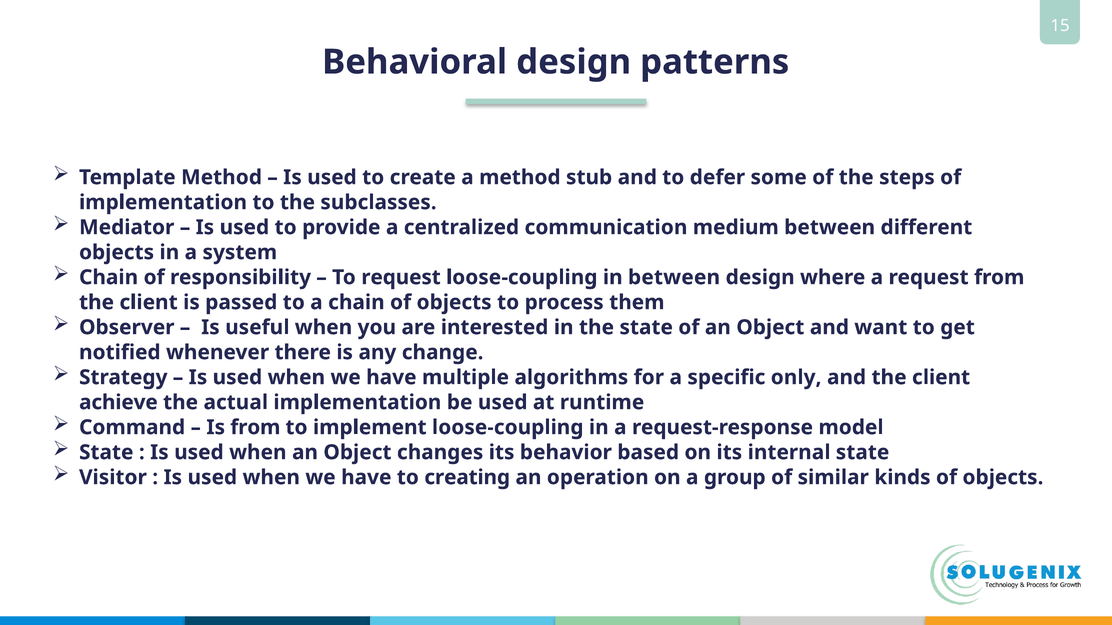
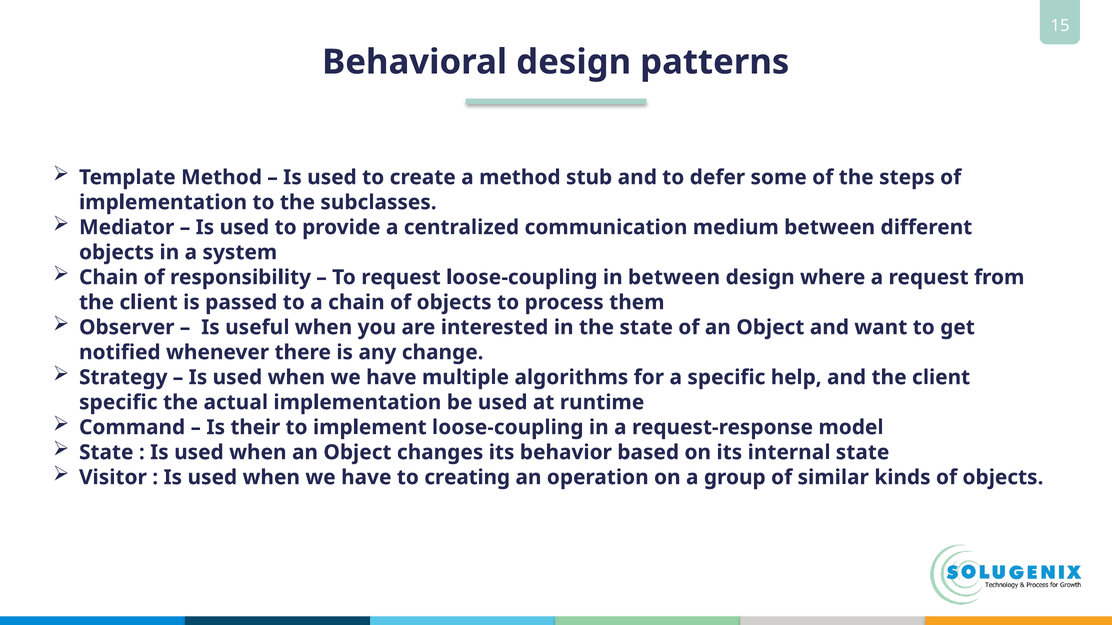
only: only -> help
achieve at (118, 403): achieve -> specific
Is from: from -> their
